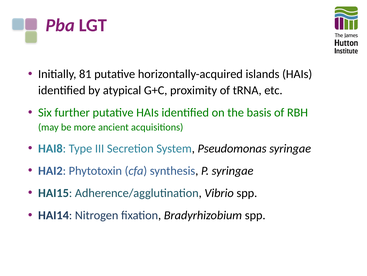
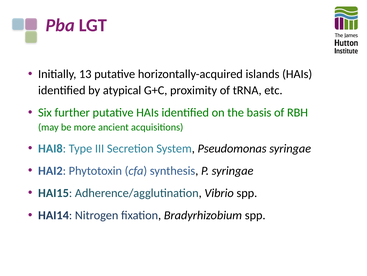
81: 81 -> 13
